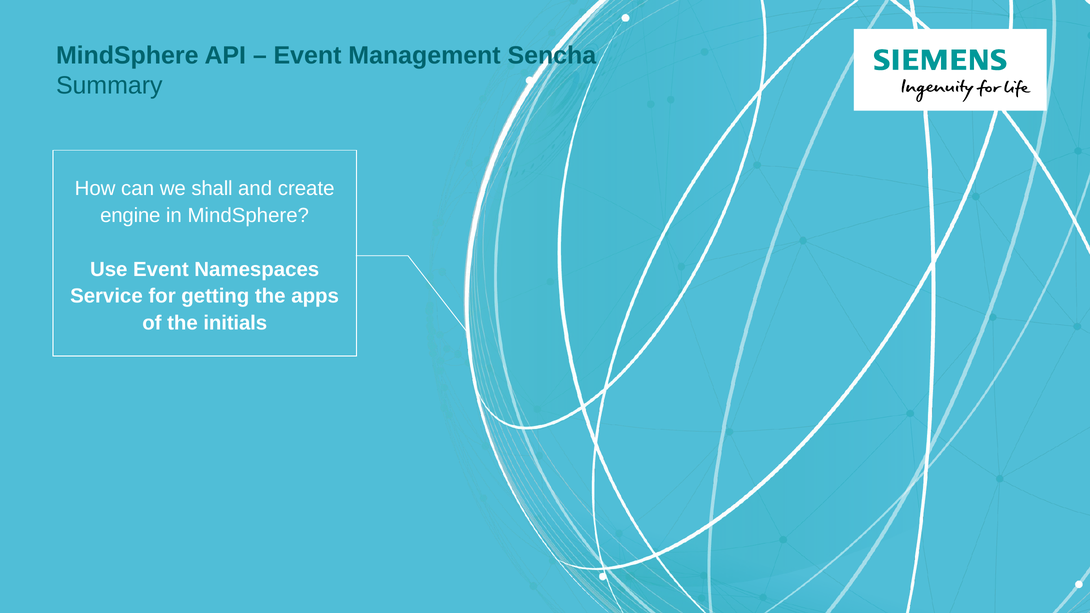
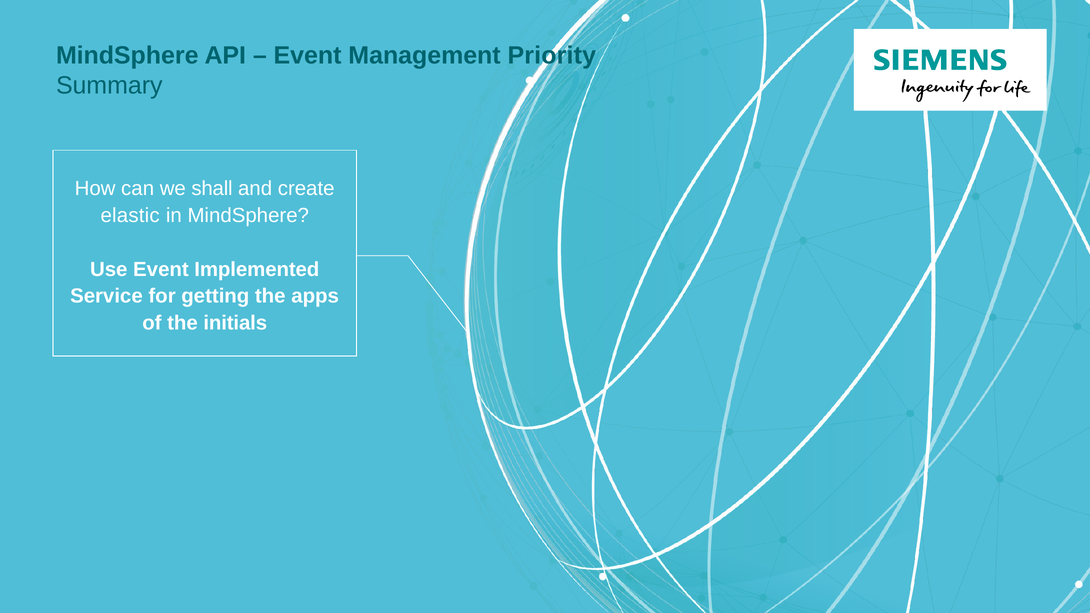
Sencha: Sencha -> Priority
engine: engine -> elastic
Namespaces: Namespaces -> Implemented
